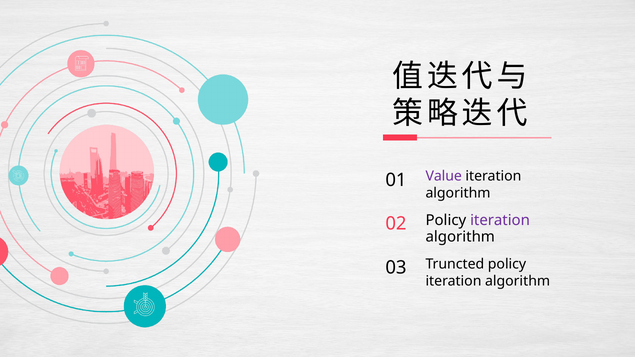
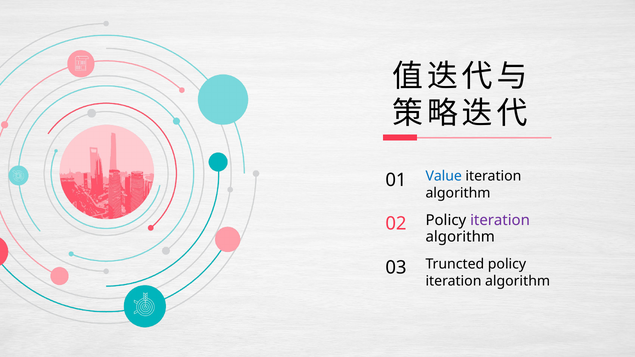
Value colour: purple -> blue
